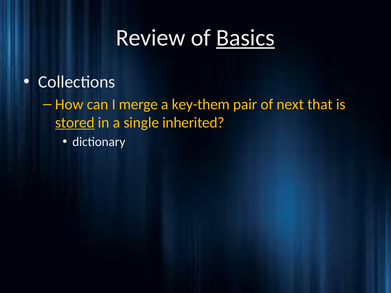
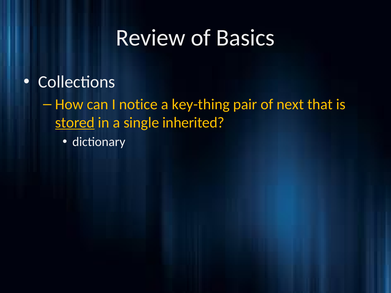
Basics underline: present -> none
merge: merge -> notice
key-them: key-them -> key-thing
